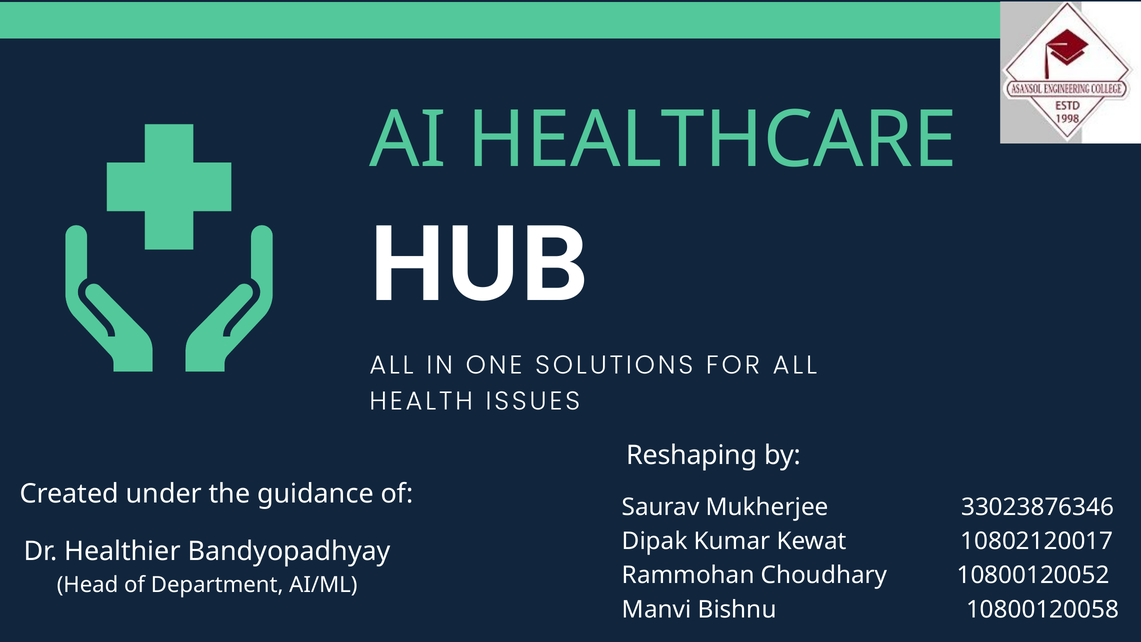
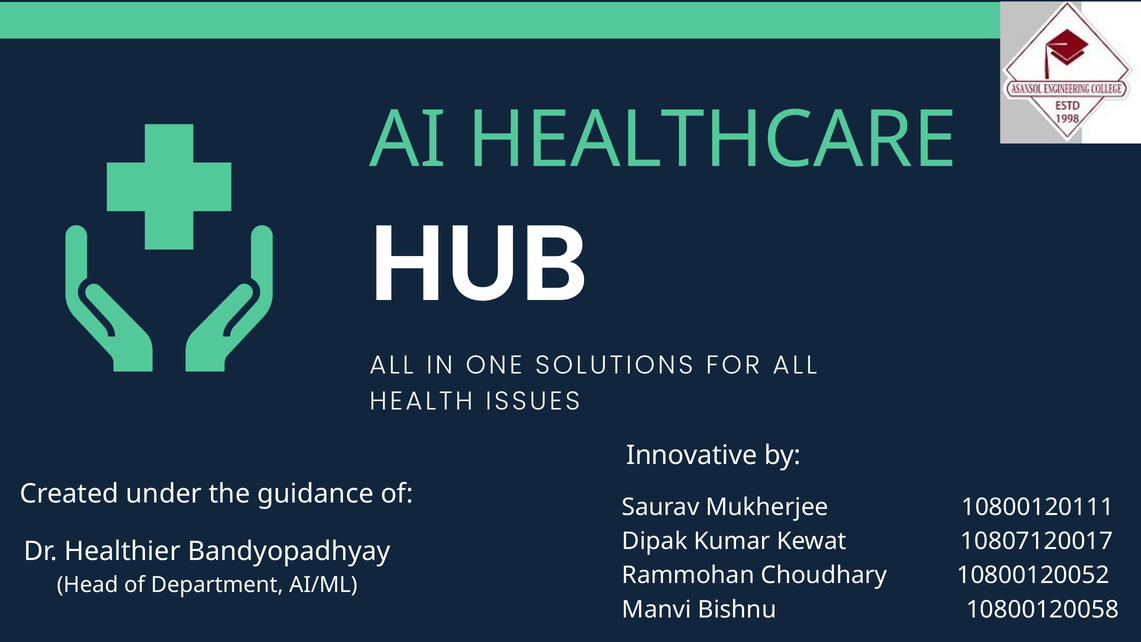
Reshaping: Reshaping -> Innovative
33023876346: 33023876346 -> 10800120111
10802120017: 10802120017 -> 10807120017
